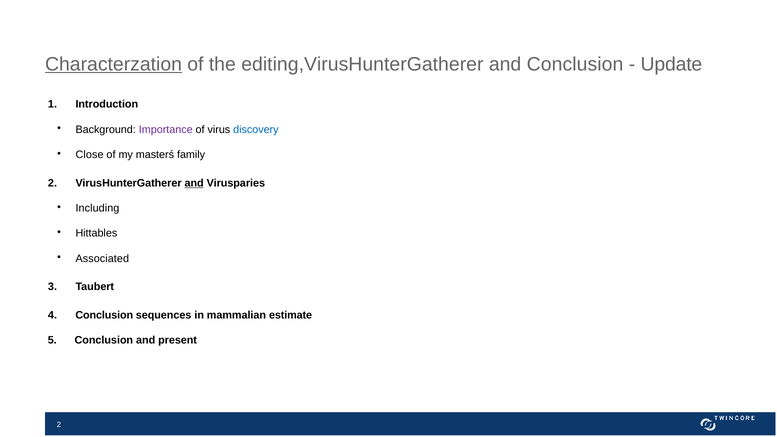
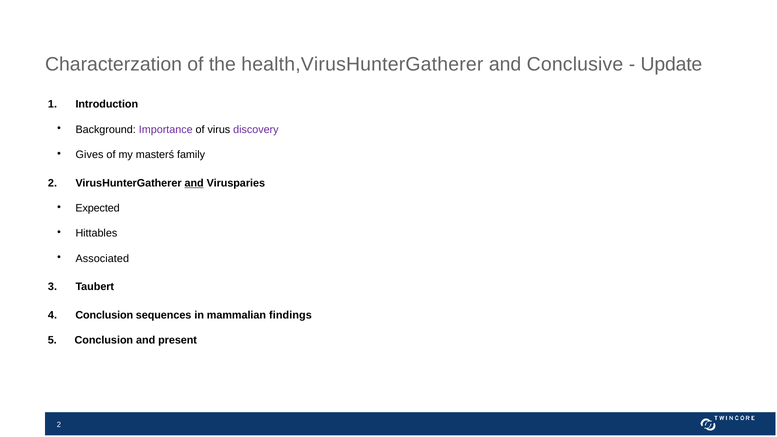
Characterzation underline: present -> none
editing,VirusHunterGatherer: editing,VirusHunterGatherer -> health,VirusHunterGatherer
and Conclusion: Conclusion -> Conclusive
discovery colour: blue -> purple
Close: Close -> Gives
Including: Including -> Expected
estimate: estimate -> findings
